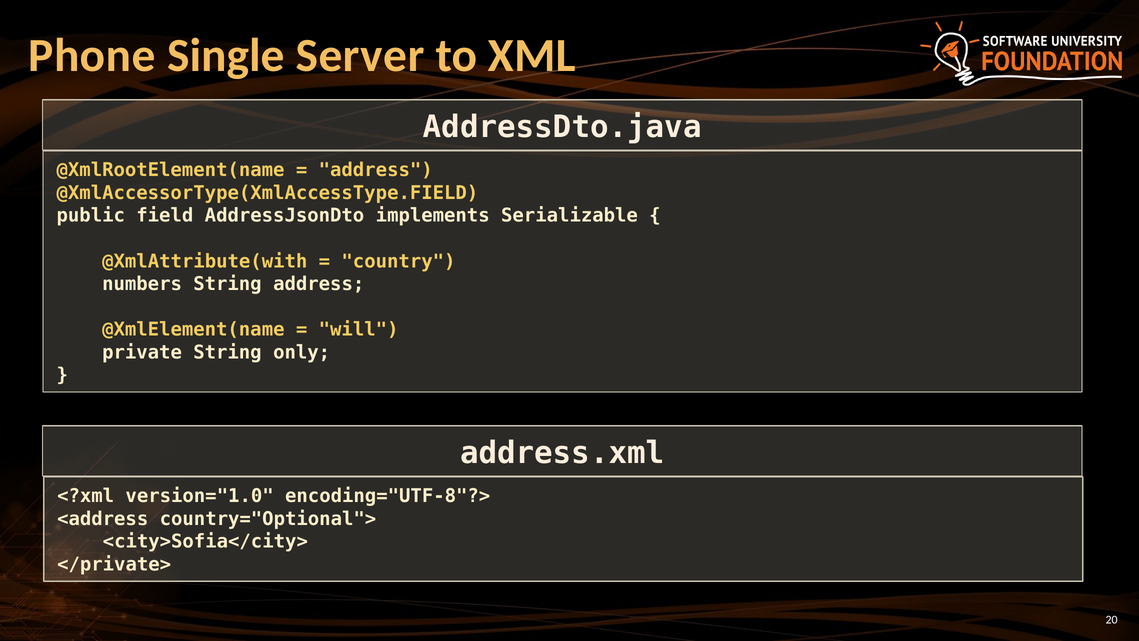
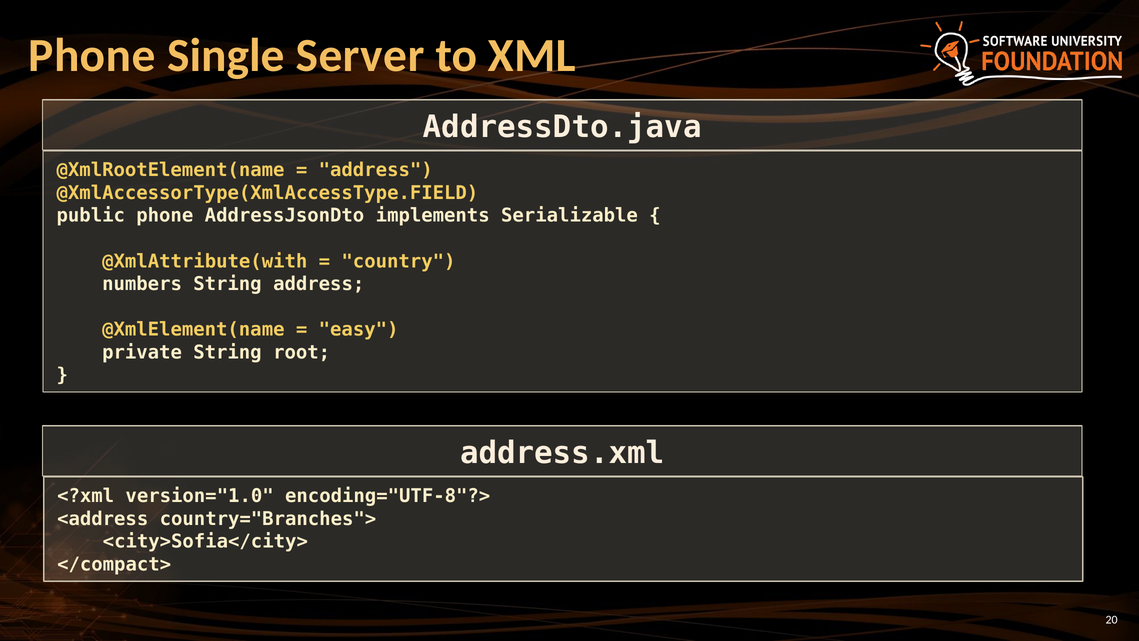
public field: field -> phone
will: will -> easy
only: only -> root
country="Optional">: country="Optional"> -> country="Branches">
</private>: </private> -> </compact>
